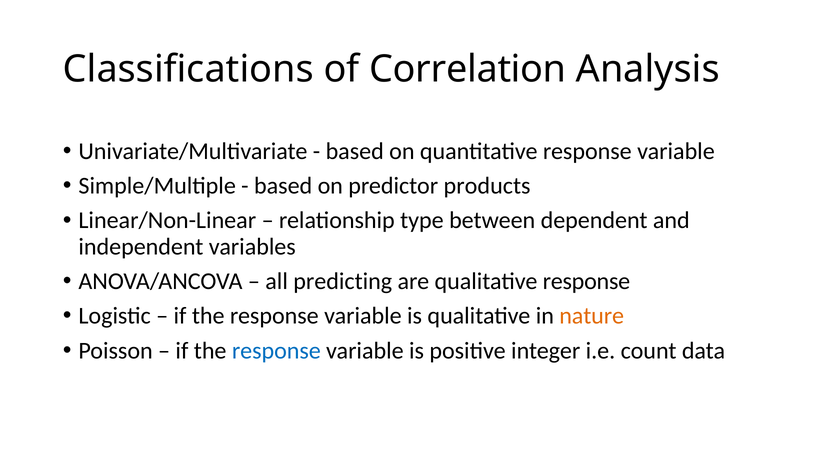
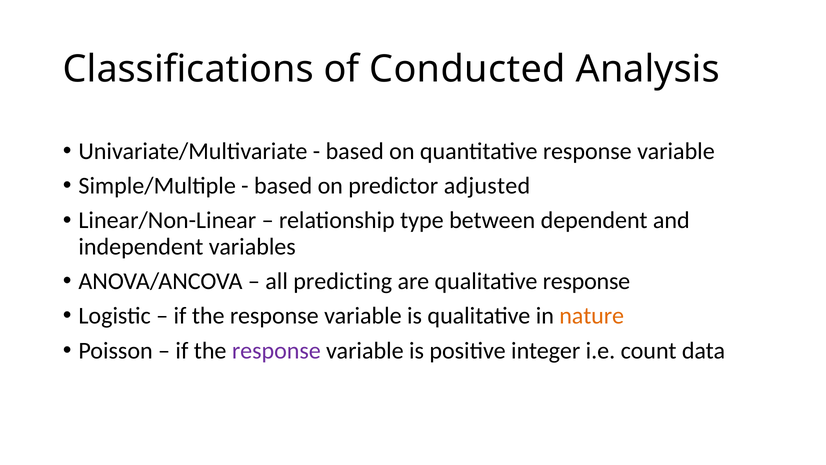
Correlation: Correlation -> Conducted
products: products -> adjusted
response at (276, 350) colour: blue -> purple
